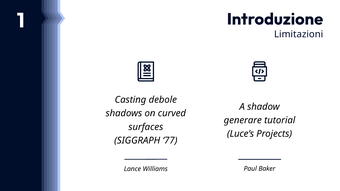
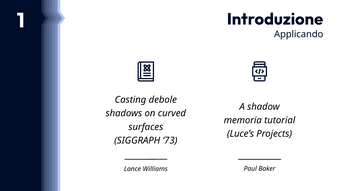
Limitazioni: Limitazioni -> Applicando
generare: generare -> memoria
77: 77 -> 73
